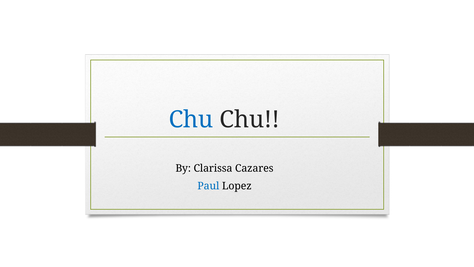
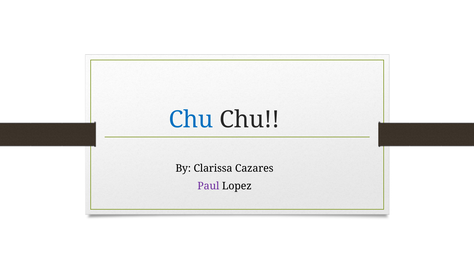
Paul colour: blue -> purple
